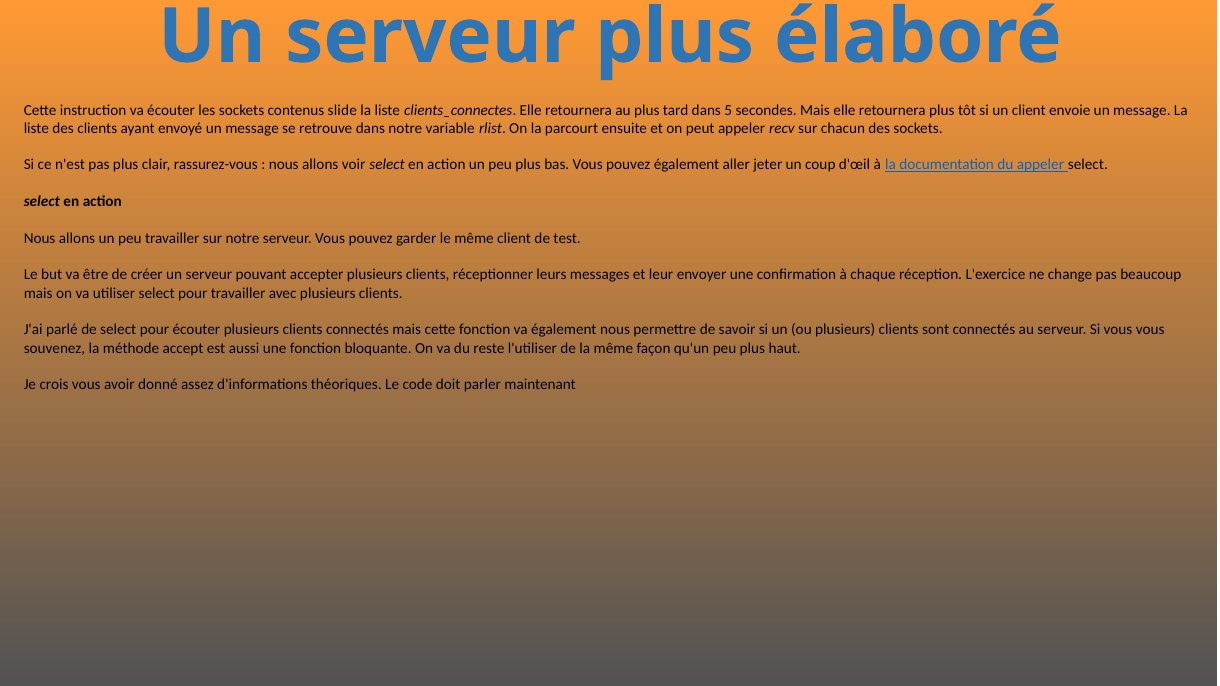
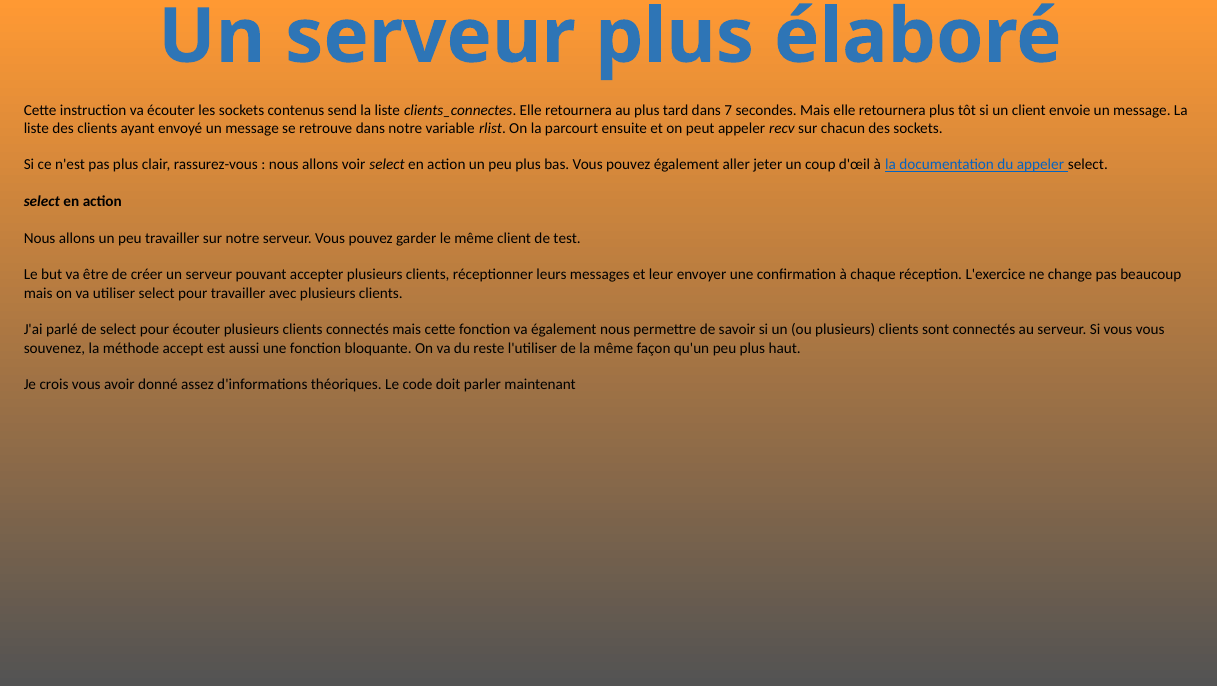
slide: slide -> send
5: 5 -> 7
